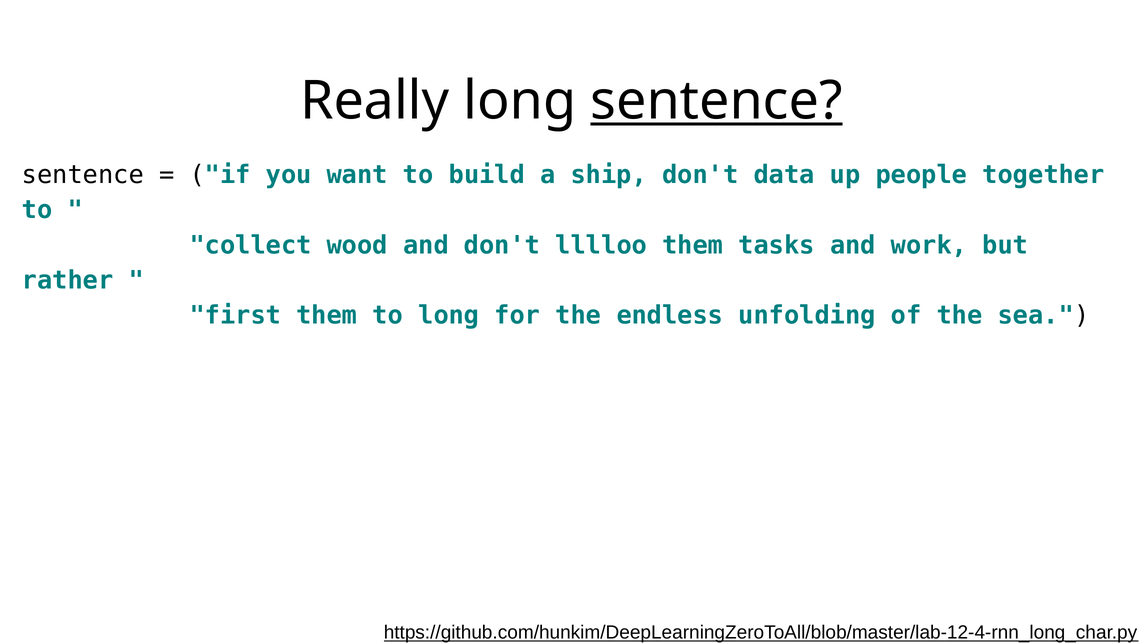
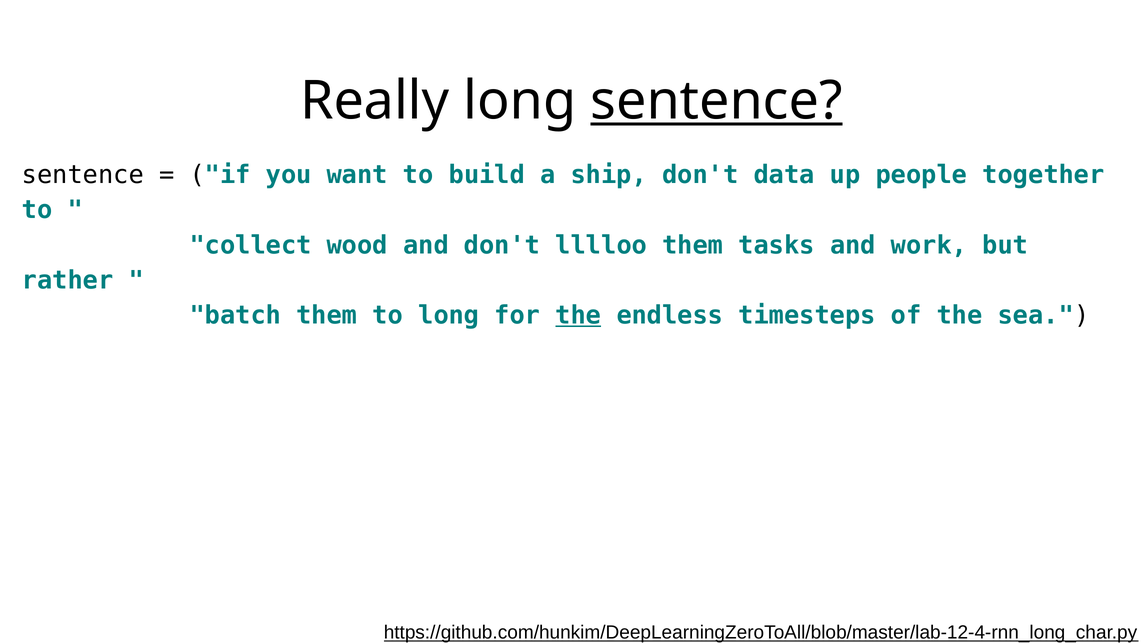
first: first -> batch
the at (578, 315) underline: none -> present
unfolding: unfolding -> timesteps
